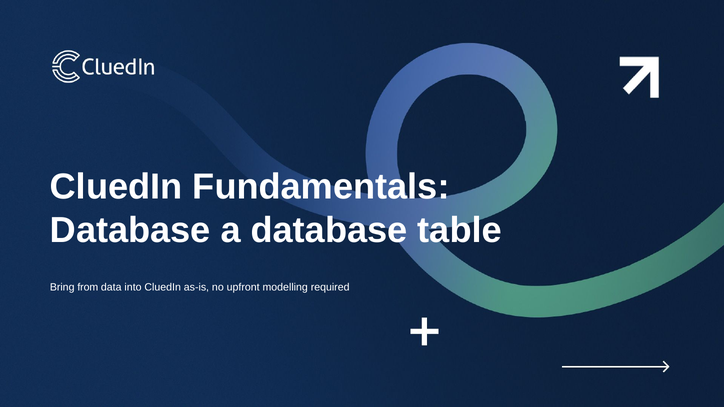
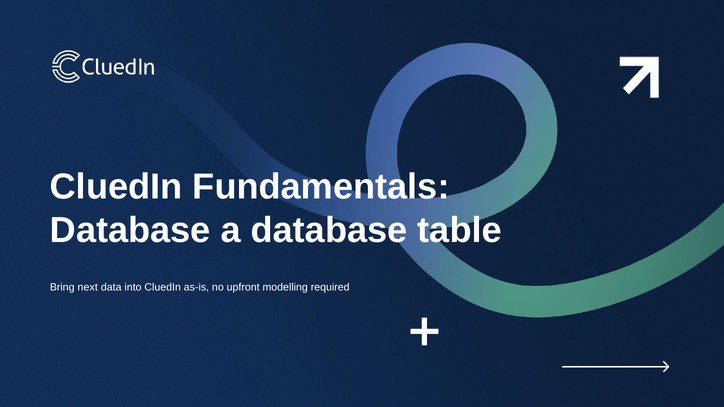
from: from -> next
